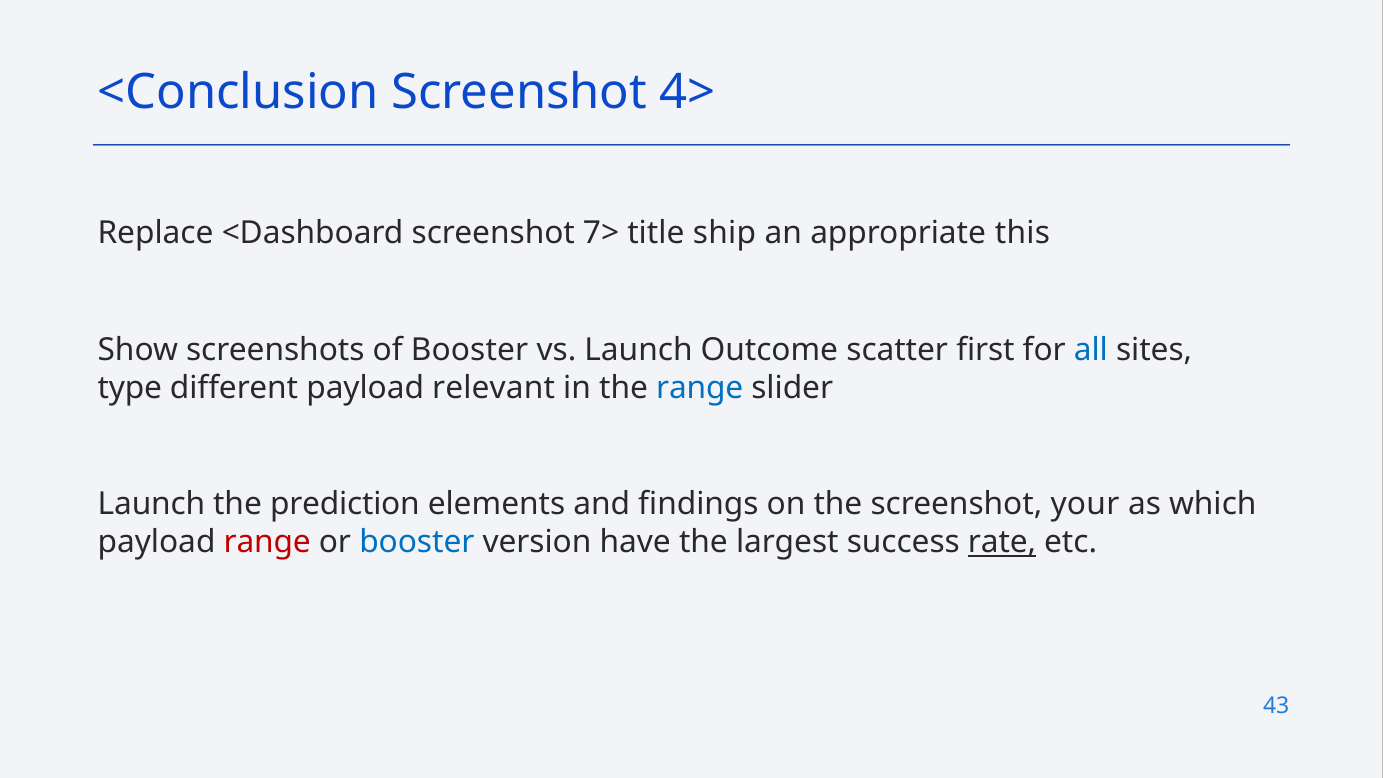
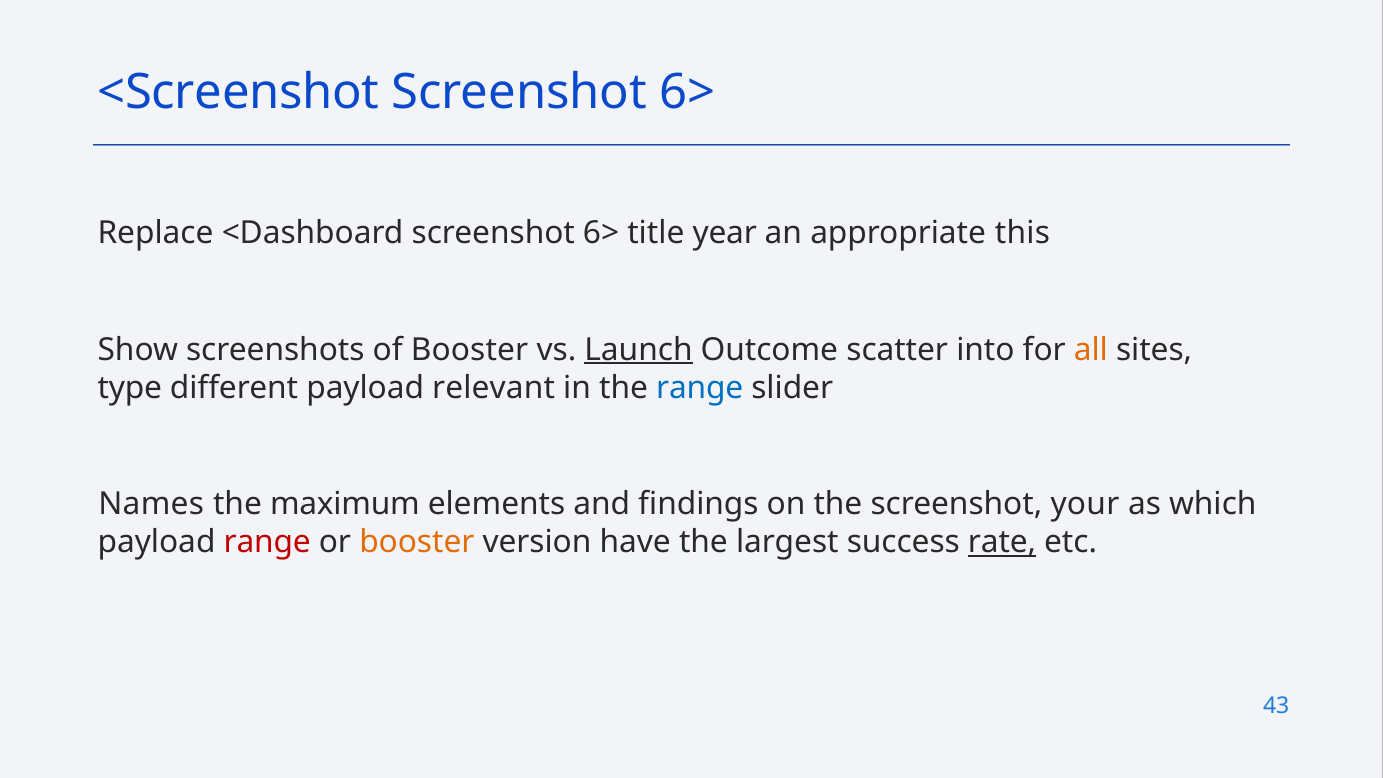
<Conclusion: <Conclusion -> <Screenshot
4> at (688, 92): 4> -> 6>
<Dashboard screenshot 7>: 7> -> 6>
ship: ship -> year
Launch at (638, 350) underline: none -> present
first: first -> into
all colour: blue -> orange
Launch at (151, 504): Launch -> Names
prediction: prediction -> maximum
booster at (417, 542) colour: blue -> orange
